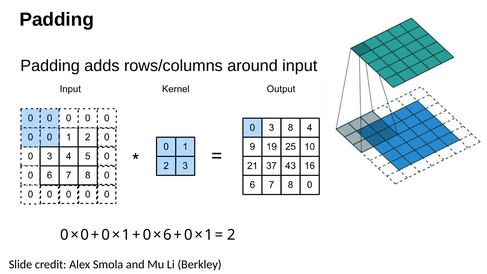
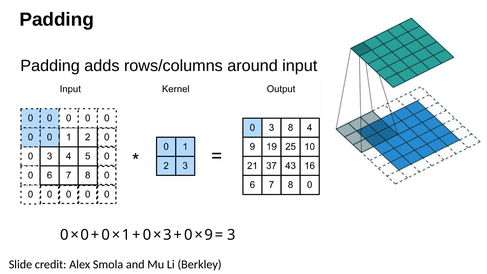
6 at (167, 235): 6 -> 3
1 at (209, 235): 1 -> 9
2 at (231, 235): 2 -> 3
